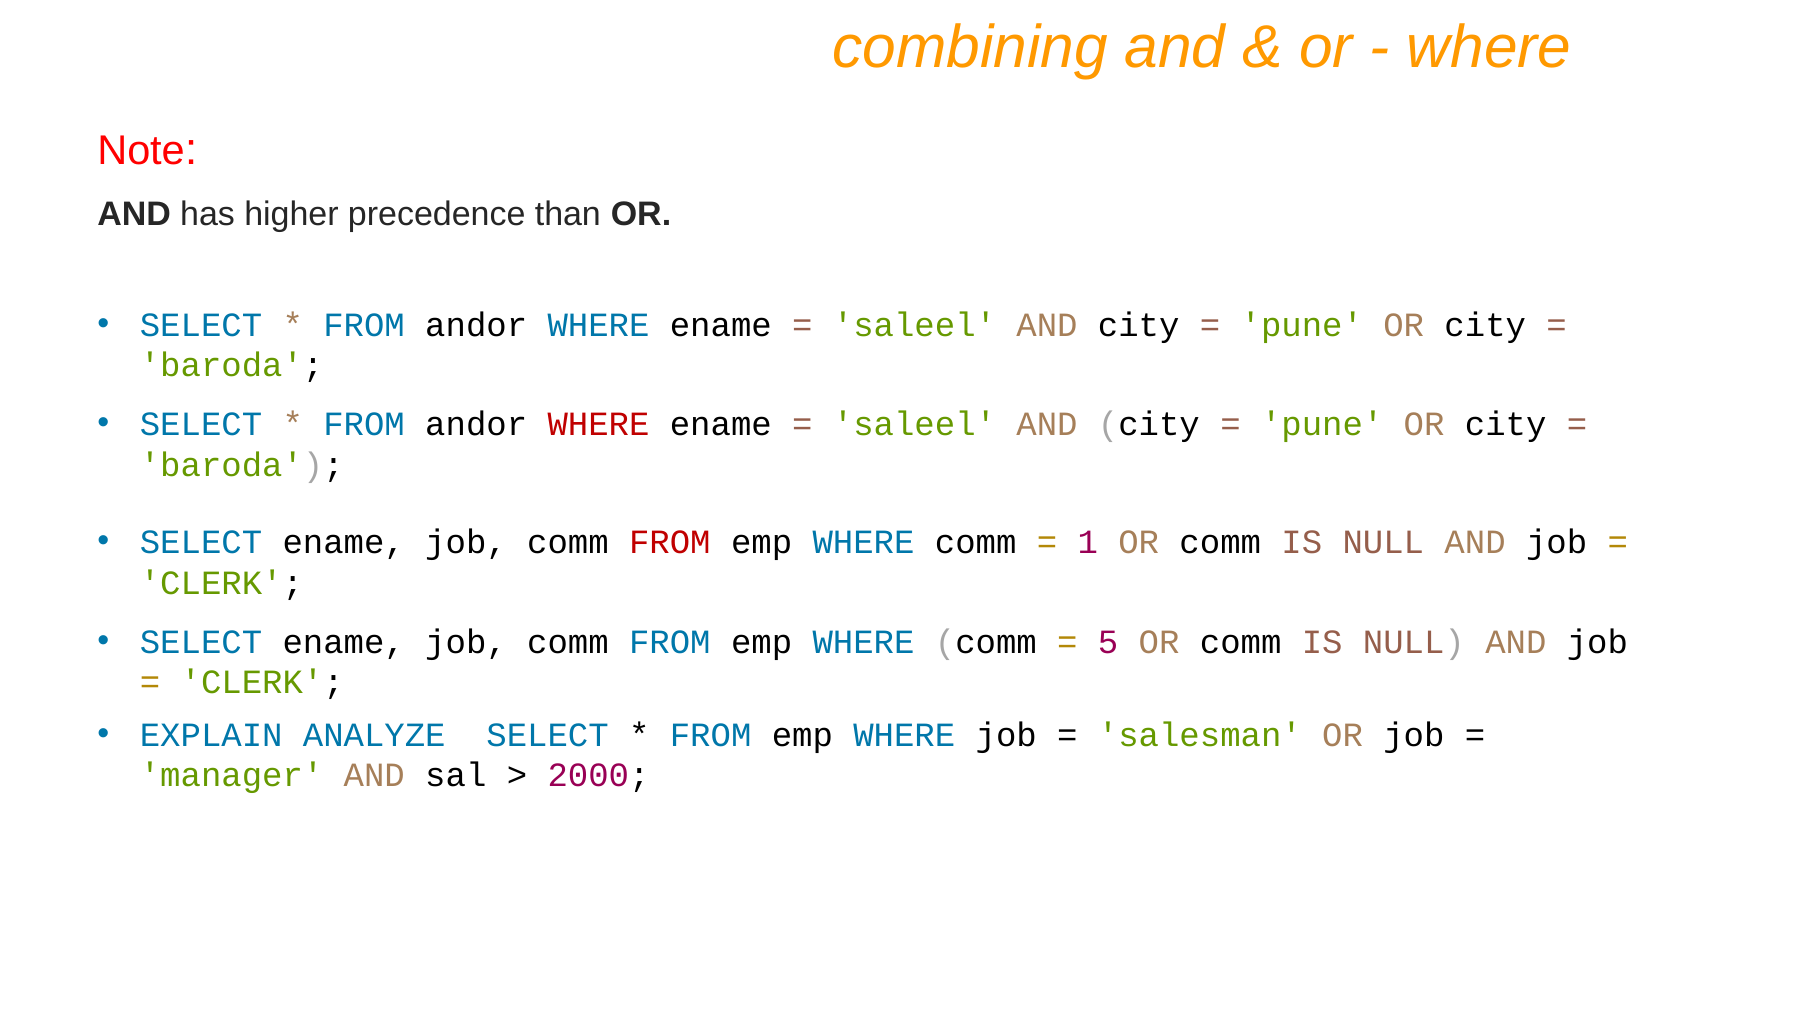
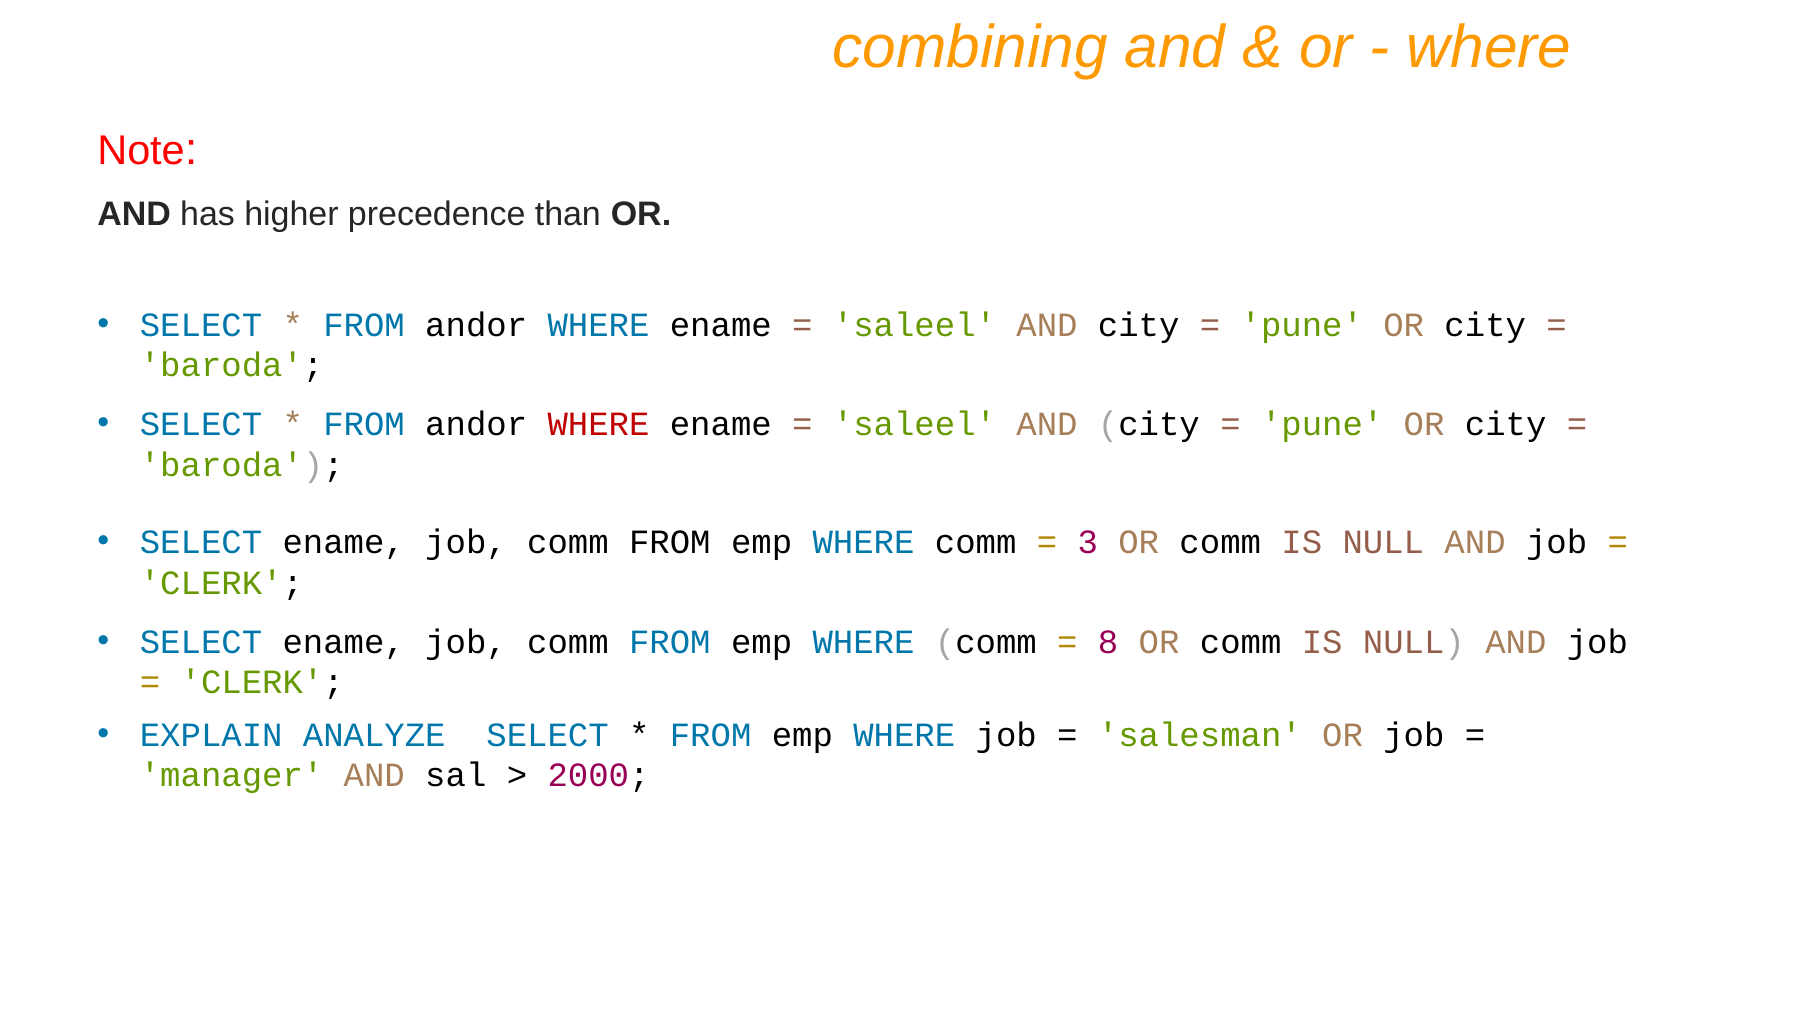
FROM at (670, 542) colour: red -> black
1: 1 -> 3
5: 5 -> 8
